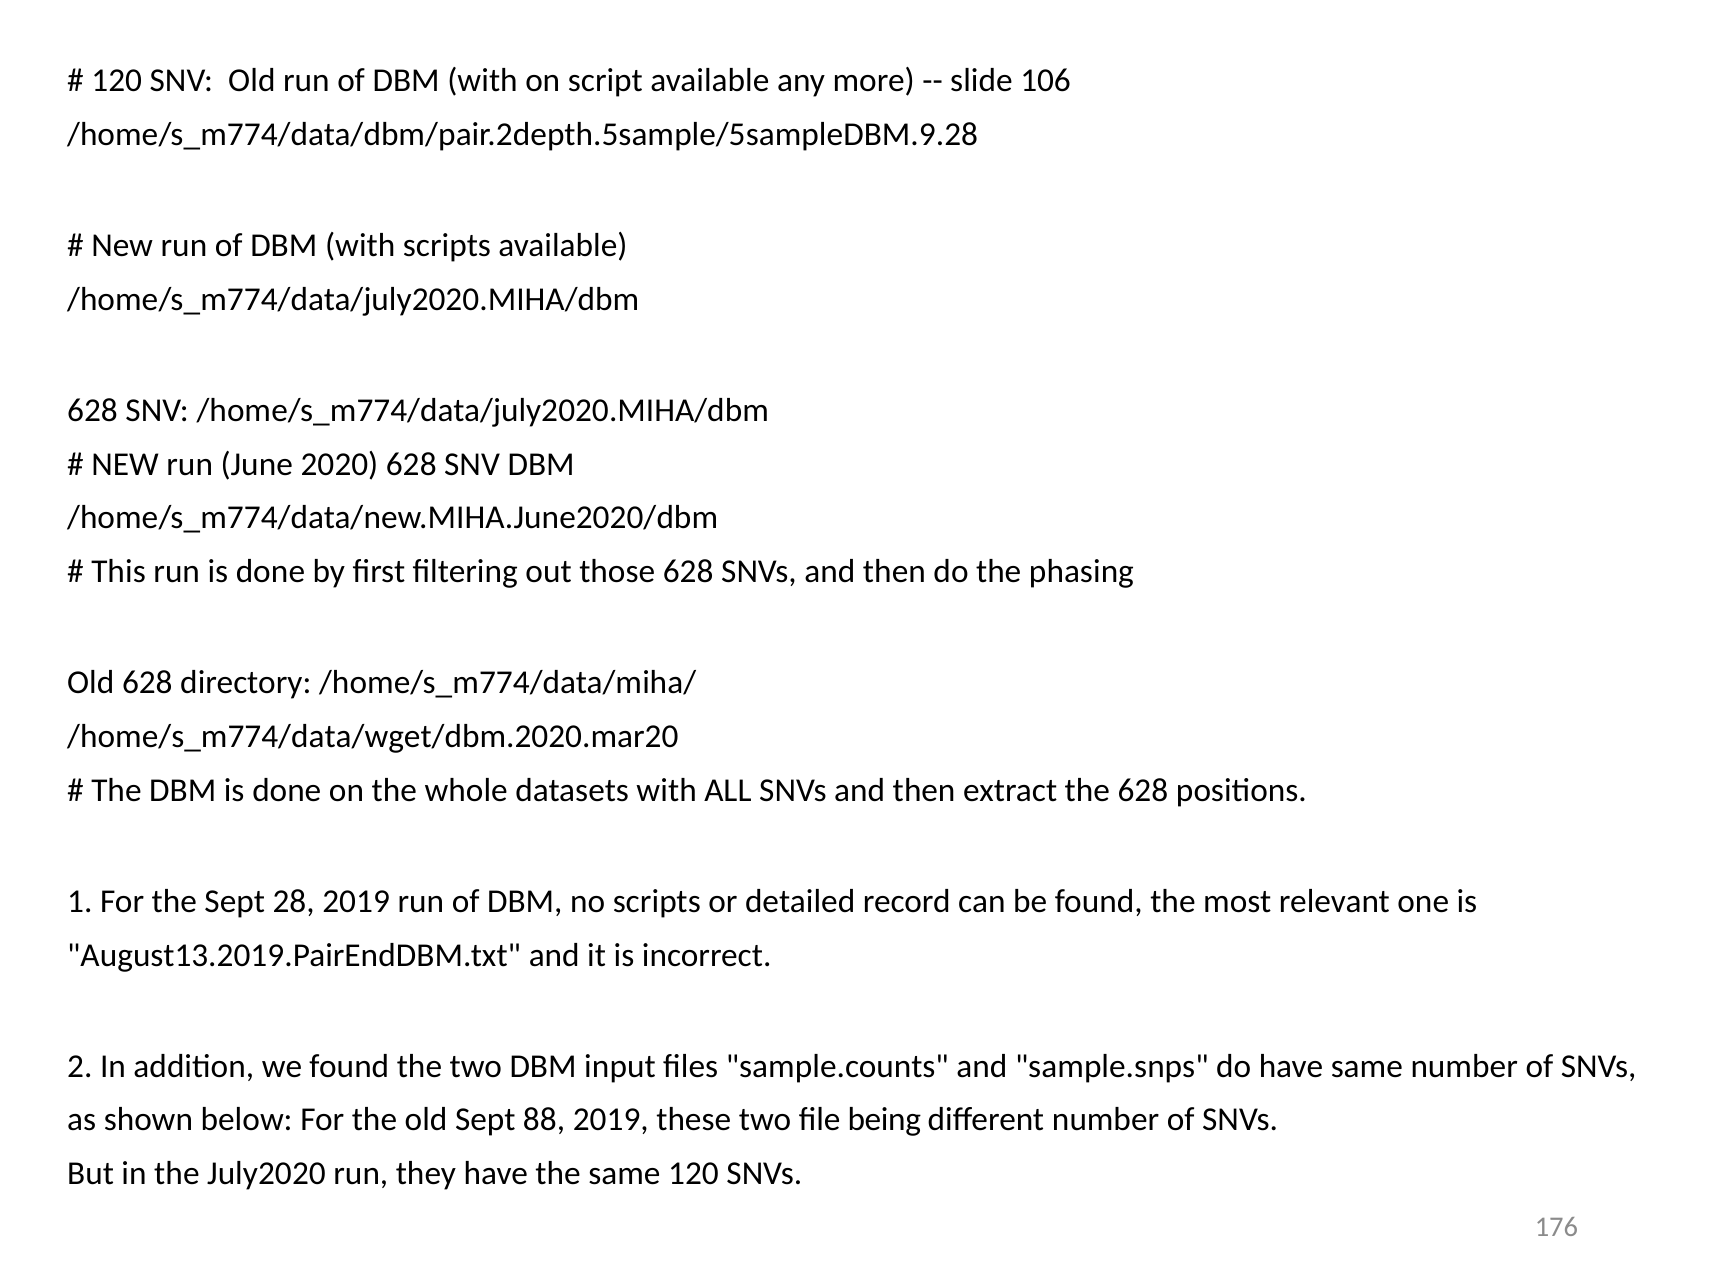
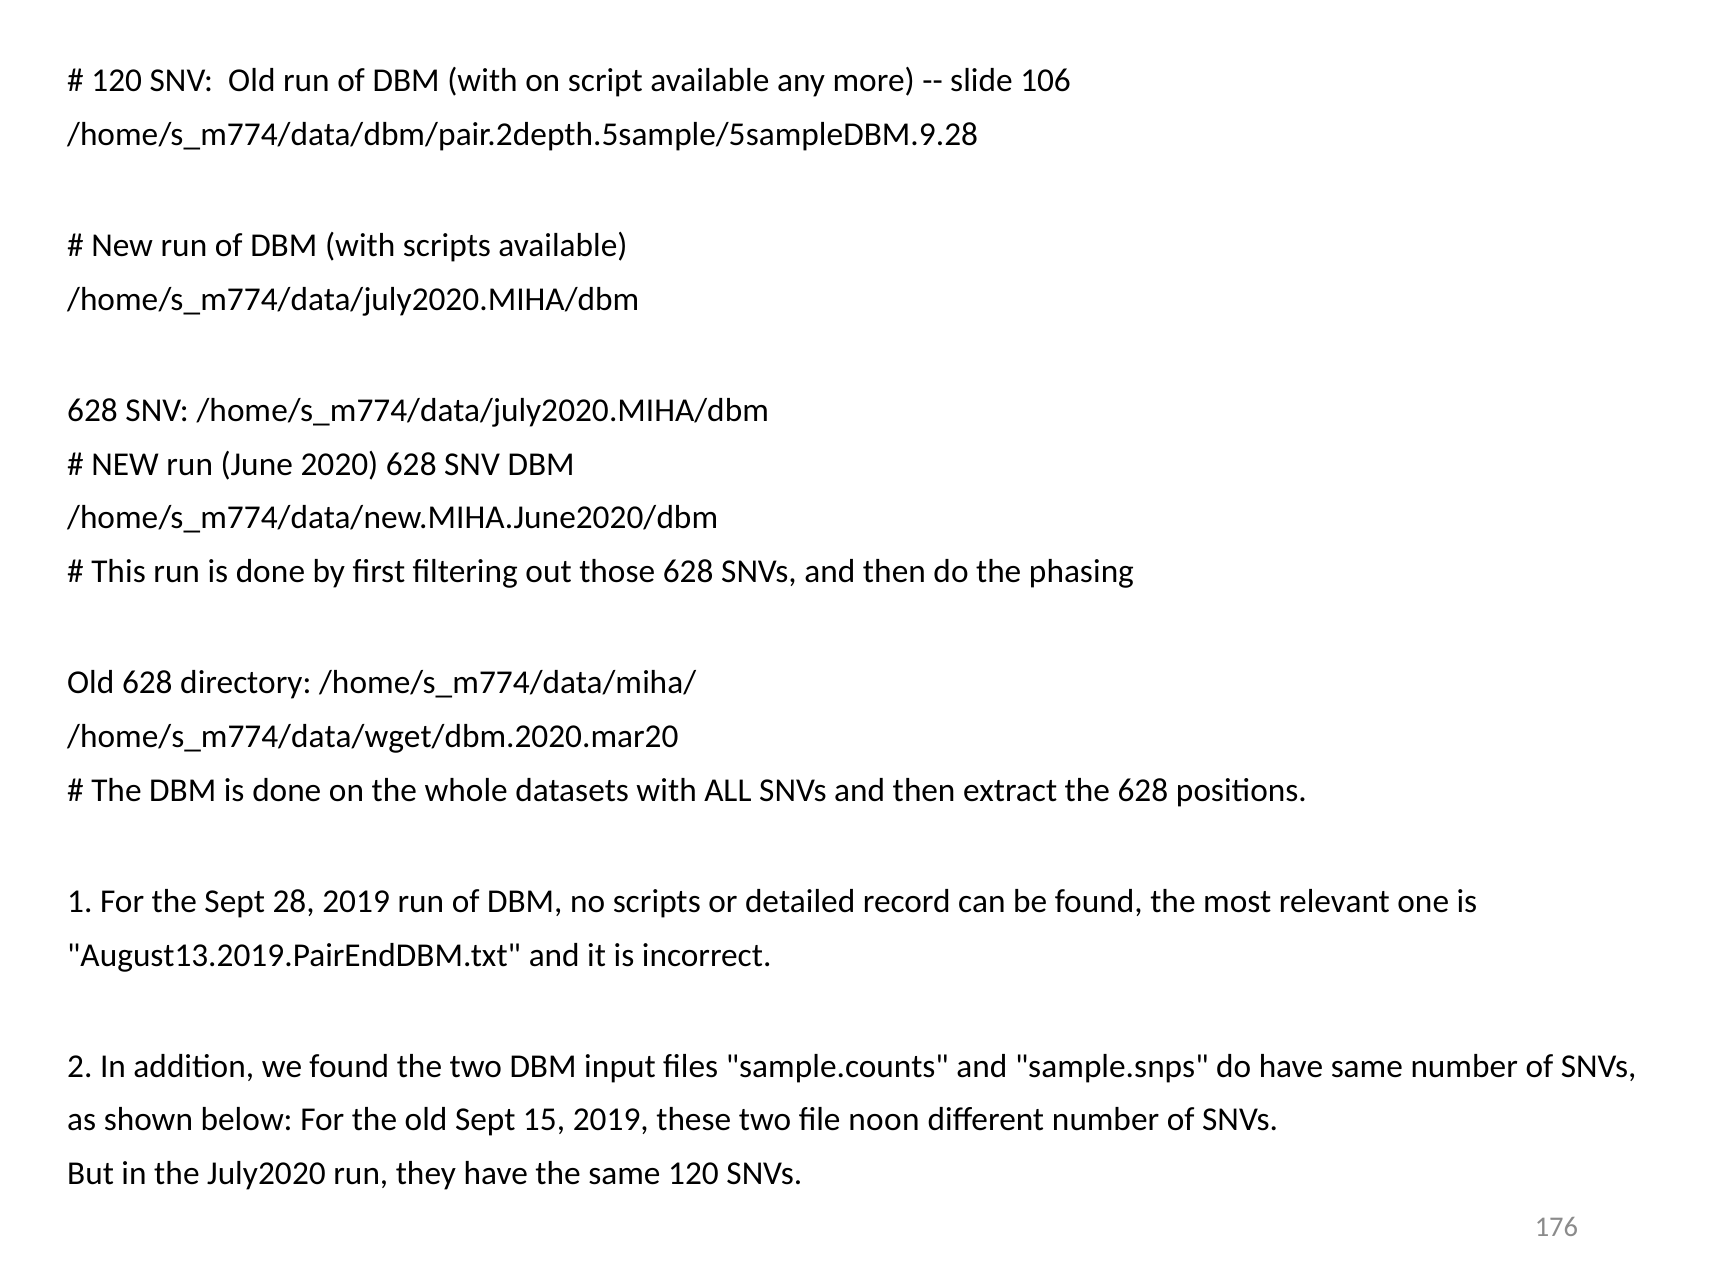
88: 88 -> 15
being: being -> noon
